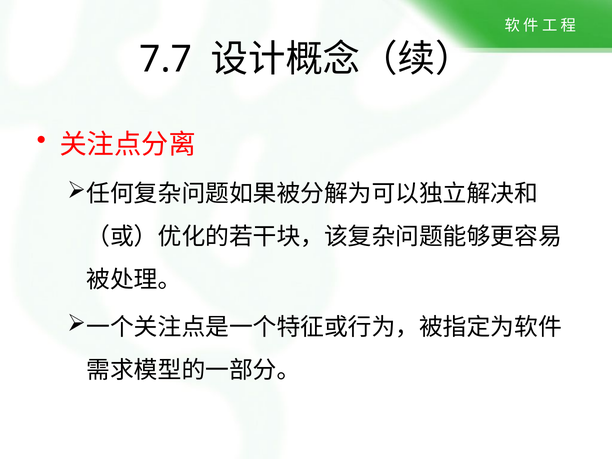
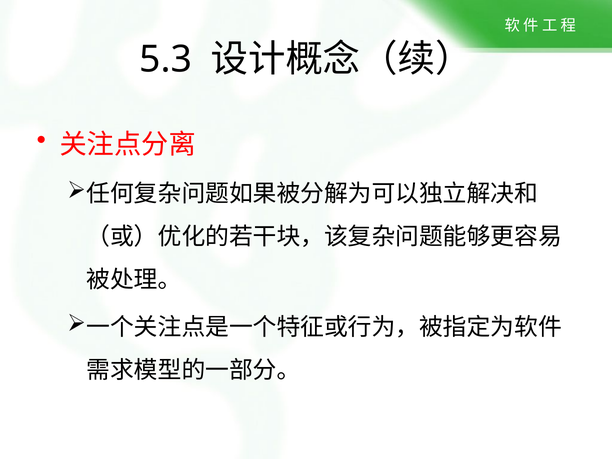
7.7: 7.7 -> 5.3
